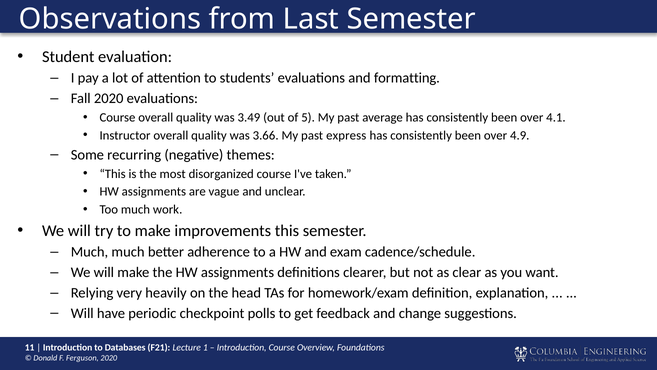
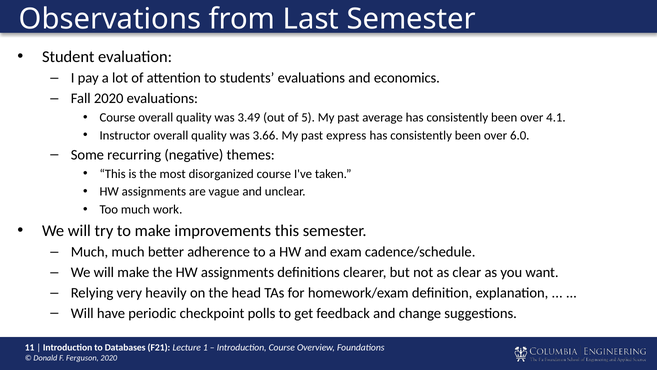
formatting: formatting -> economics
4.9: 4.9 -> 6.0
